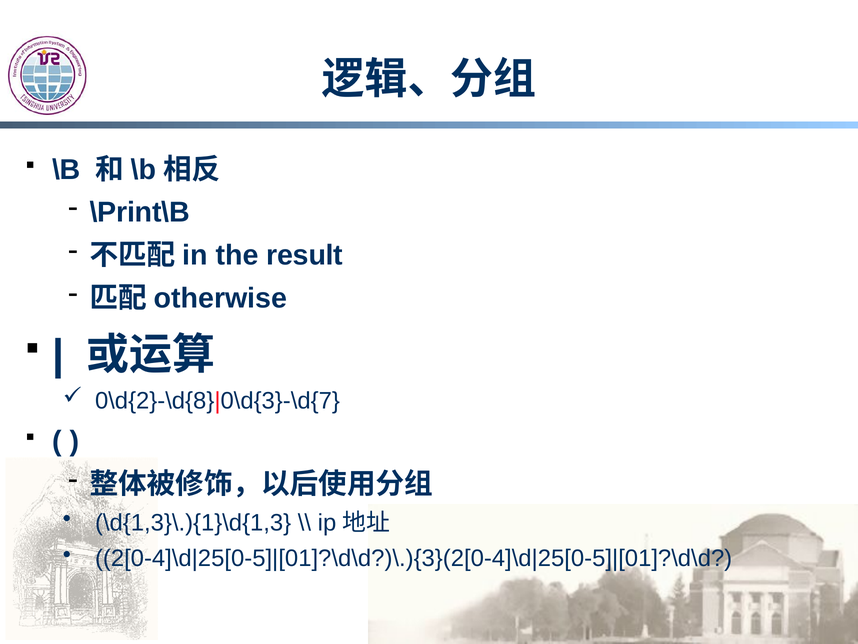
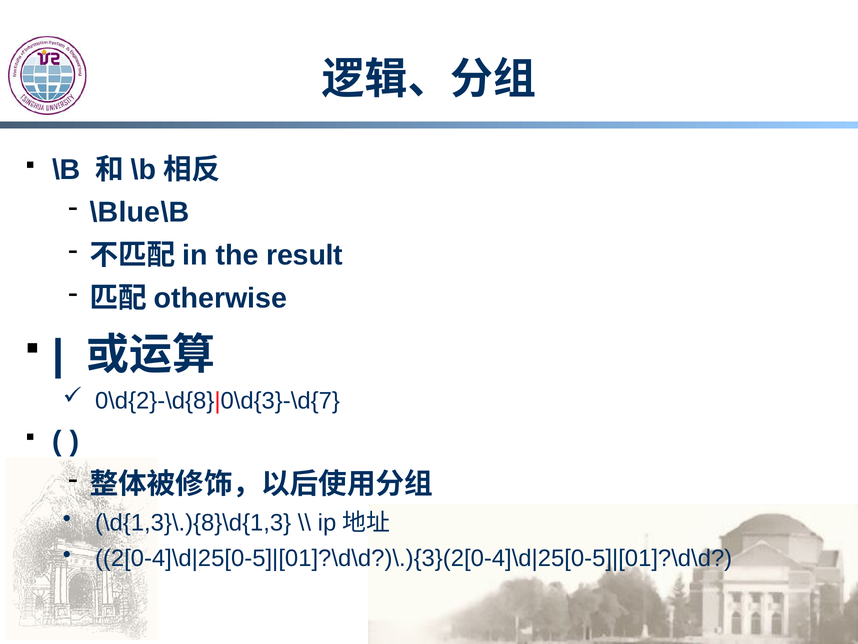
\Print\B: \Print\B -> \Blue\B
\d{1,3}\.){1}\d{1,3: \d{1,3}\.){1}\d{1,3 -> \d{1,3}\.){8}\d{1,3
